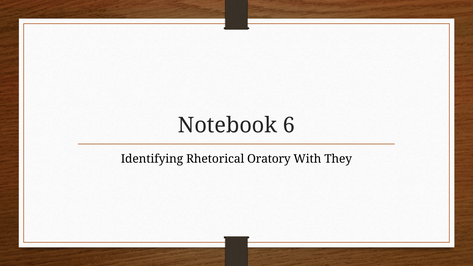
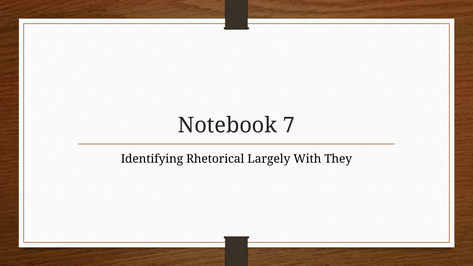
6: 6 -> 7
Oratory: Oratory -> Largely
